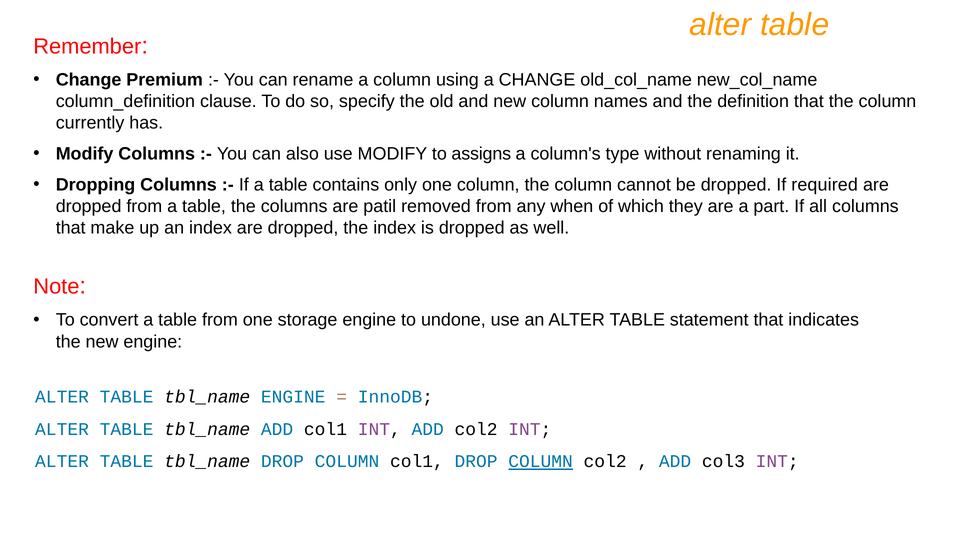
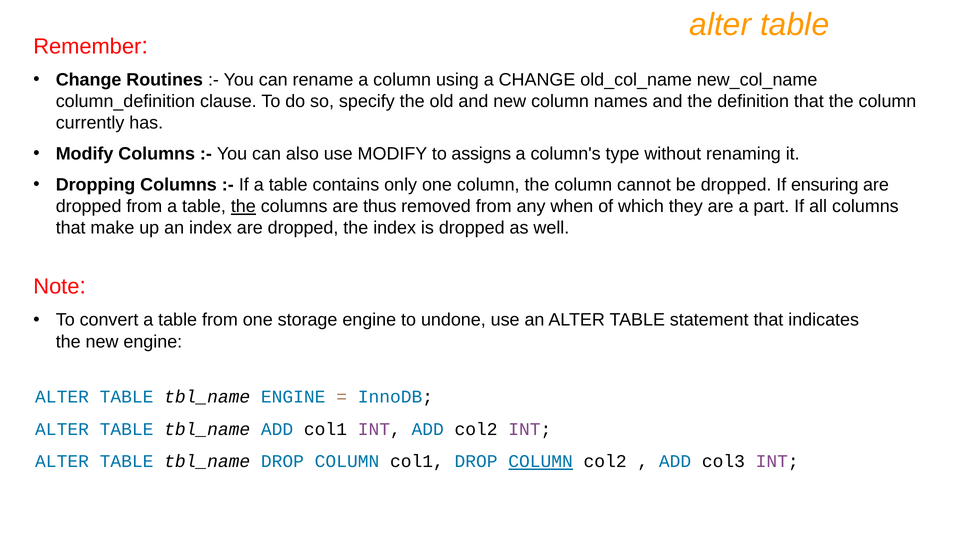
Premium: Premium -> Routines
required: required -> ensuring
the at (243, 206) underline: none -> present
patil: patil -> thus
